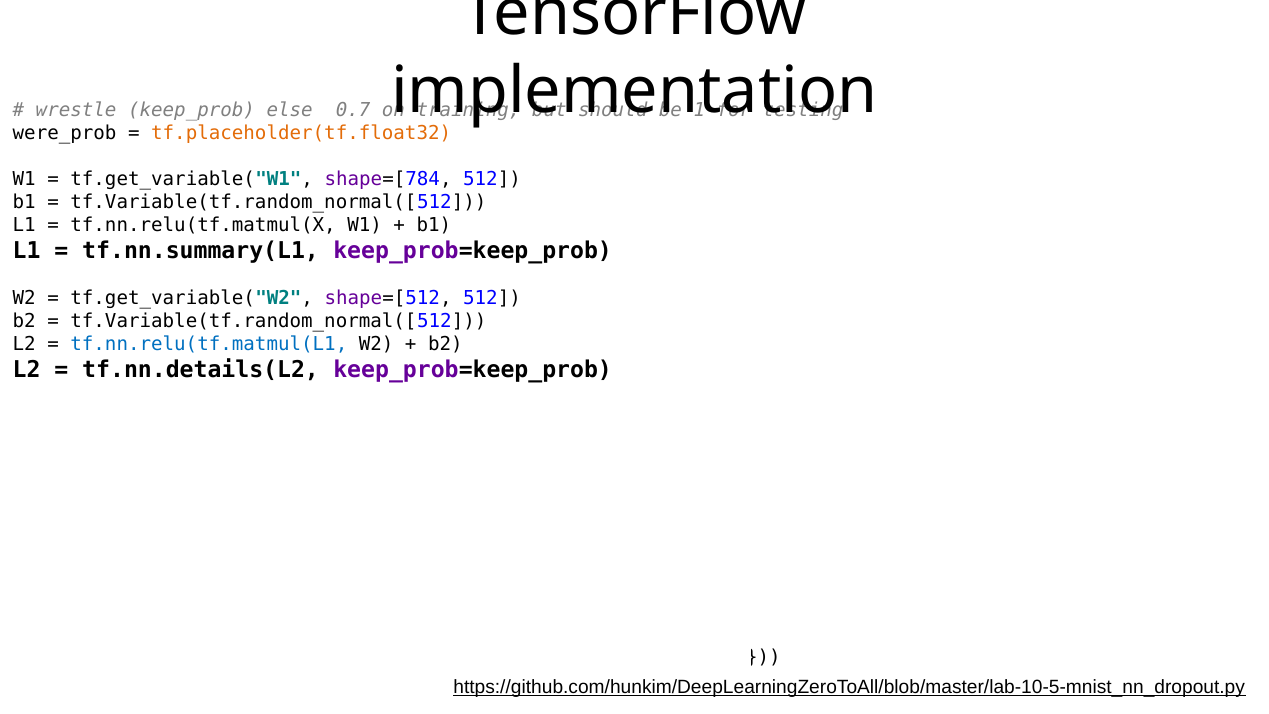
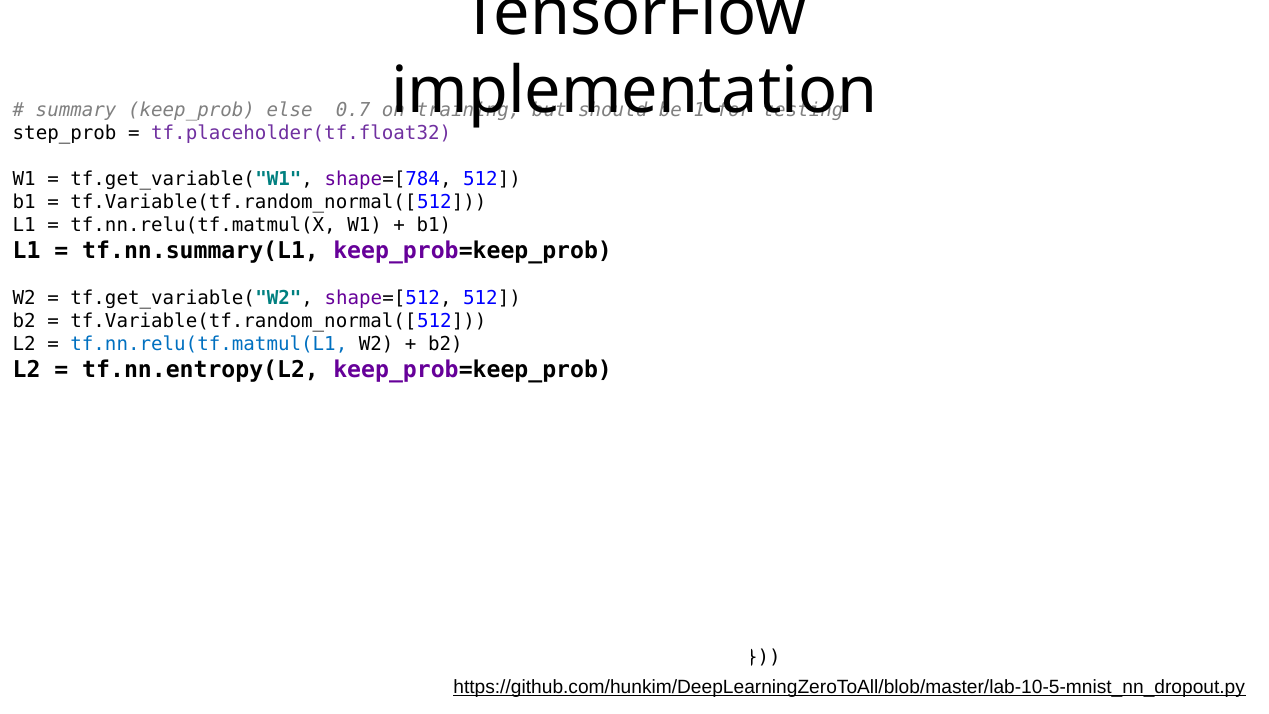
wrestle: wrestle -> summary
were_prob: were_prob -> step_prob
tf.placeholder(tf.float32 colour: orange -> purple
tf.nn.details(L2: tf.nn.details(L2 -> tf.nn.entropy(L2
